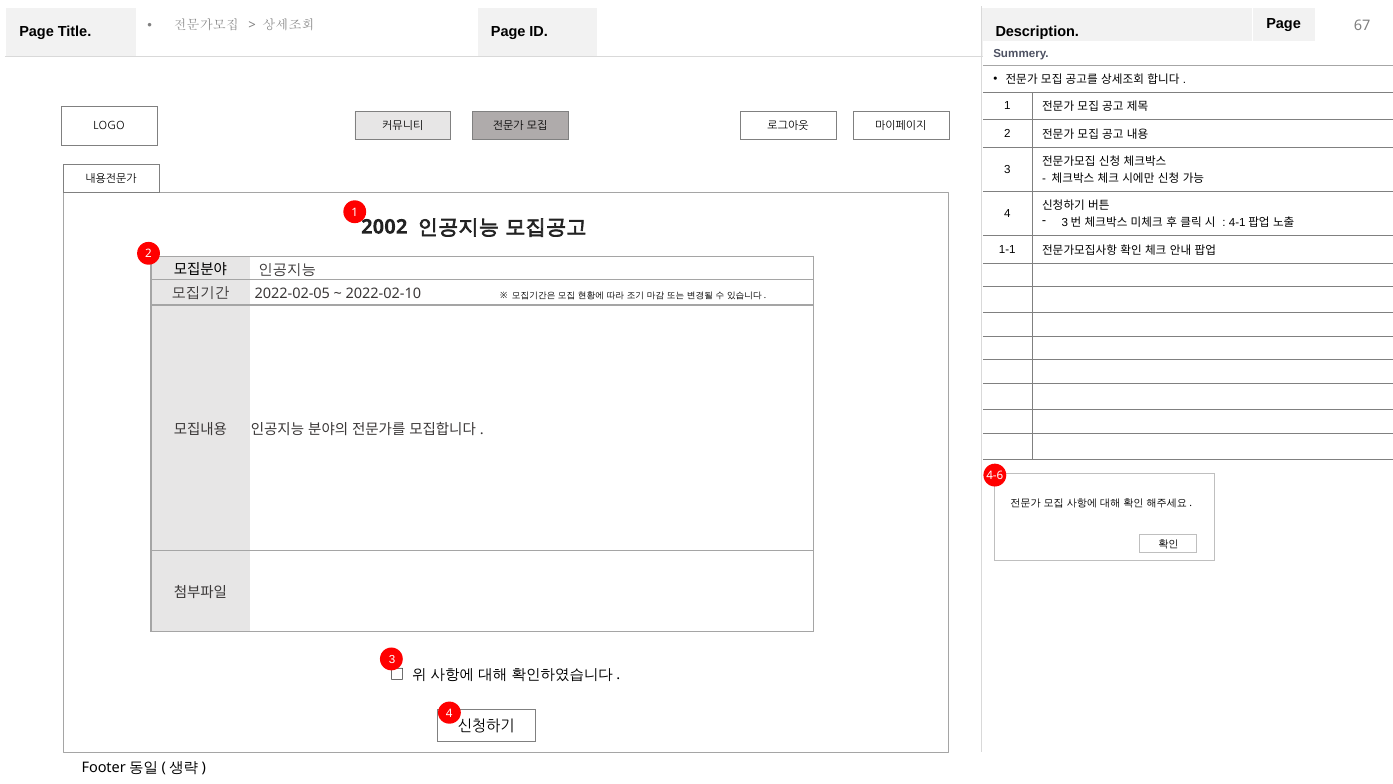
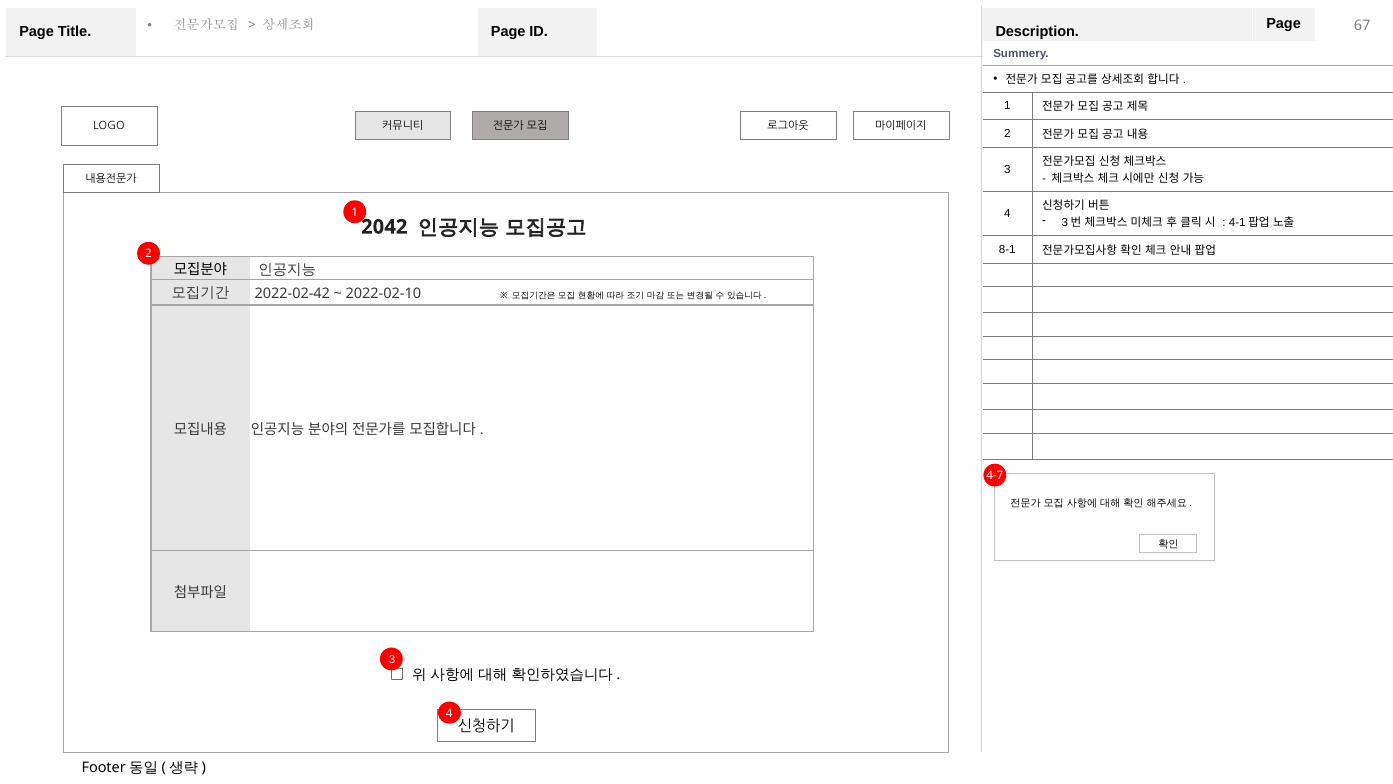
2002: 2002 -> 2042
1-1: 1-1 -> 8-1
2022-02-05: 2022-02-05 -> 2022-02-42
4-6: 4-6 -> 4-7
